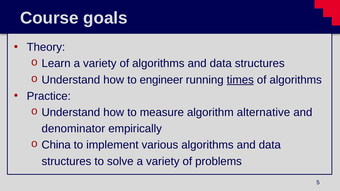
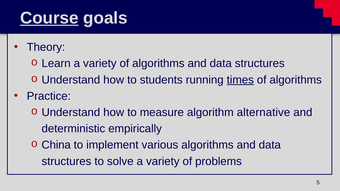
Course underline: none -> present
engineer: engineer -> students
denominator: denominator -> deterministic
